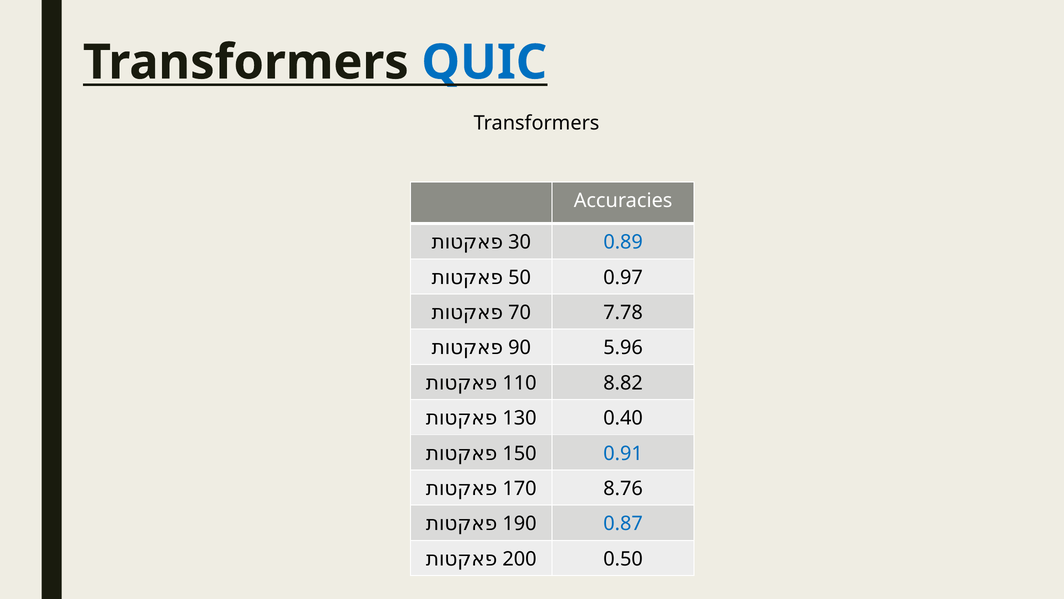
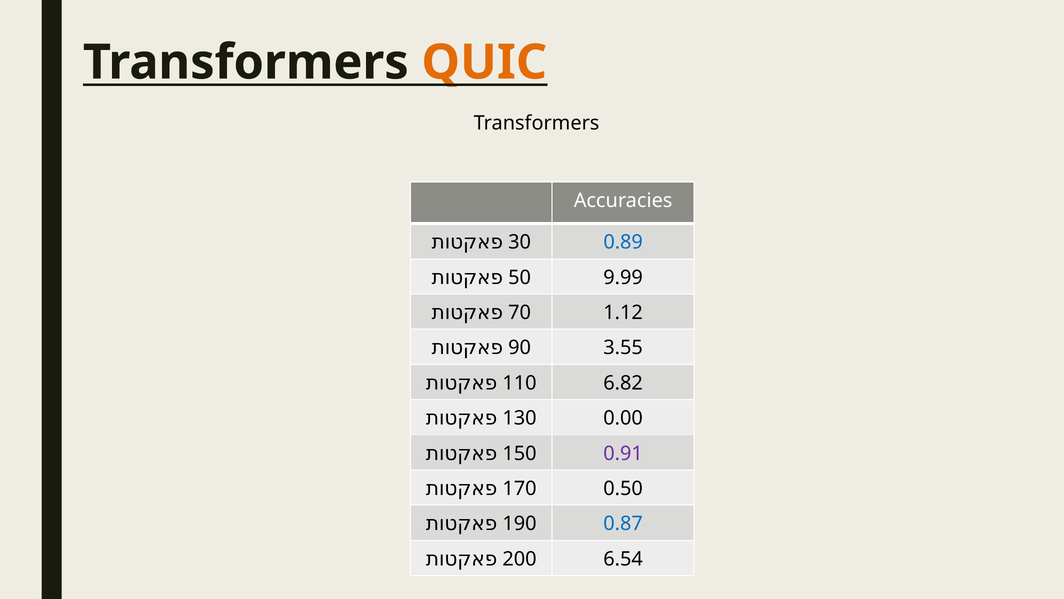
QUIC colour: blue -> orange
0.97: 0.97 -> 9.99
7.78: 7.78 -> 1.12
5.96: 5.96 -> 3.55
8.82: 8.82 -> 6.82
0.40: 0.40 -> 0.00
0.91 colour: blue -> purple
8.76: 8.76 -> 0.50
0.50: 0.50 -> 6.54
